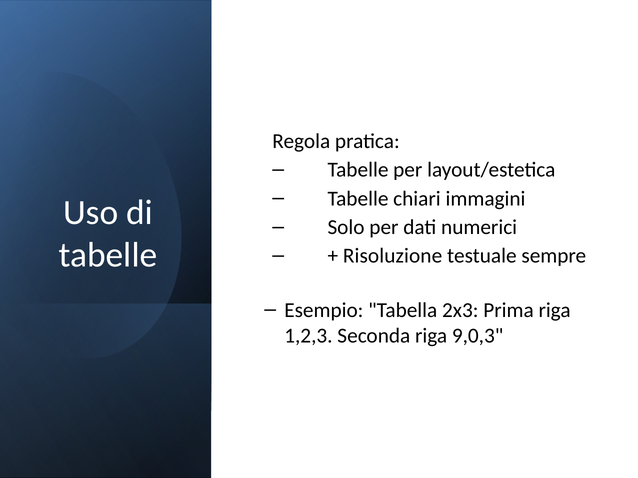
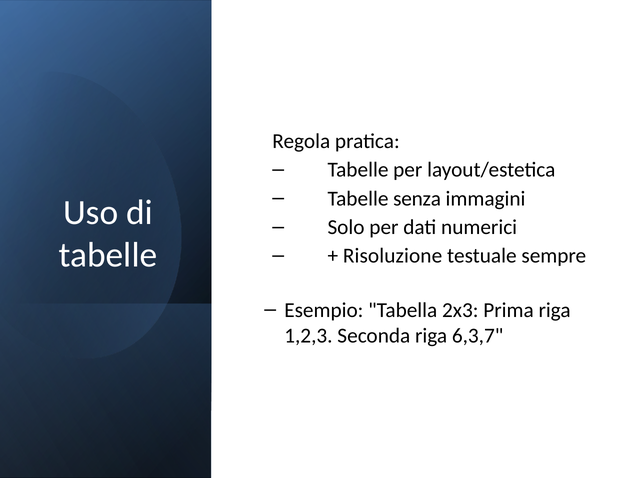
chiari: chiari -> senza
9,0,3: 9,0,3 -> 6,3,7
